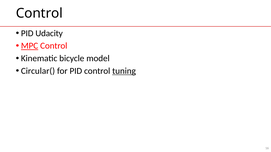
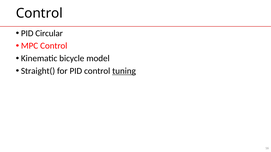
Udacity: Udacity -> Circular
MPC underline: present -> none
Circular(: Circular( -> Straight(
